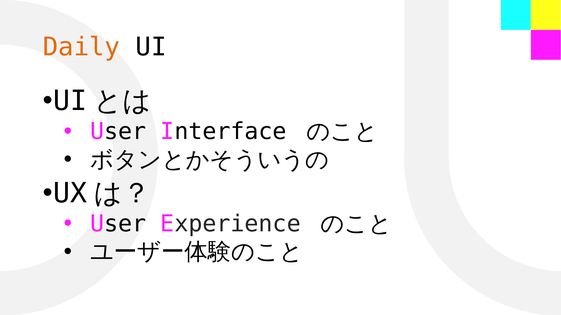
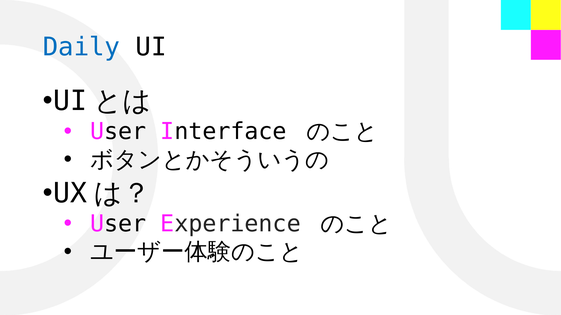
Daily colour: orange -> blue
